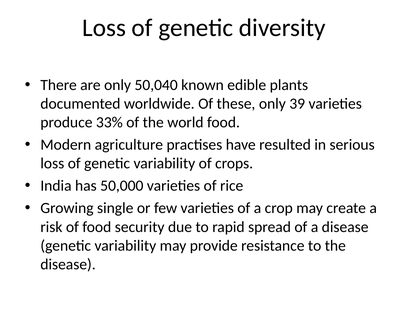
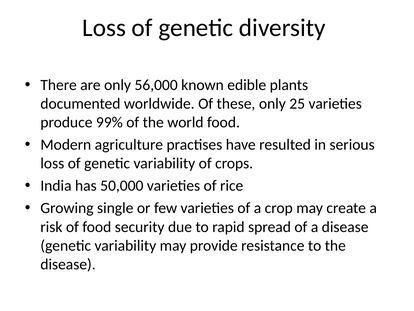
50,040: 50,040 -> 56,000
39: 39 -> 25
33%: 33% -> 99%
